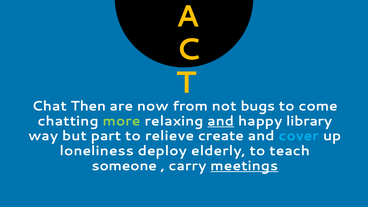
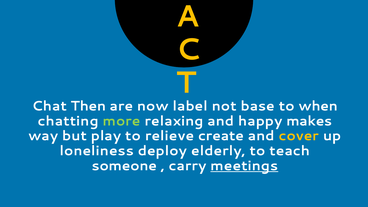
from: from -> label
bugs: bugs -> base
come: come -> when
and at (221, 121) underline: present -> none
library: library -> makes
part: part -> play
cover colour: light blue -> yellow
